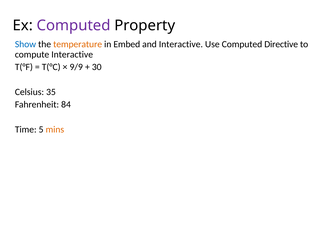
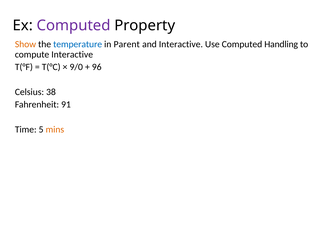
Show colour: blue -> orange
temperature colour: orange -> blue
Embed: Embed -> Parent
Directive: Directive -> Handling
9/9: 9/9 -> 9/0
30: 30 -> 96
35: 35 -> 38
84: 84 -> 91
